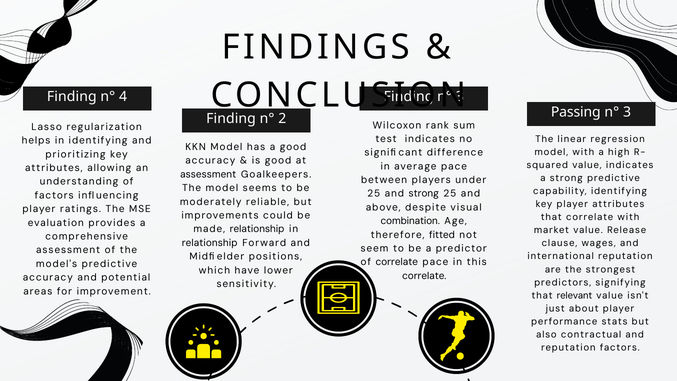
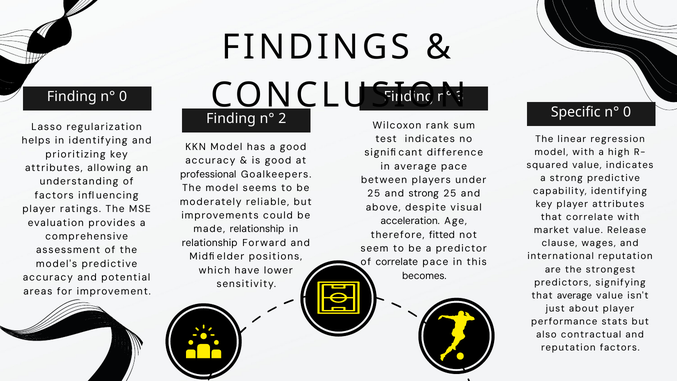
4 at (123, 97): 4 -> 0
Passing: Passing -> Specific
3 at (627, 112): 3 -> 0
assessment at (208, 174): assessment -> professional
combination: combination -> acceleration
correlate at (424, 276): correlate -> becomes
that relevant: relevant -> average
